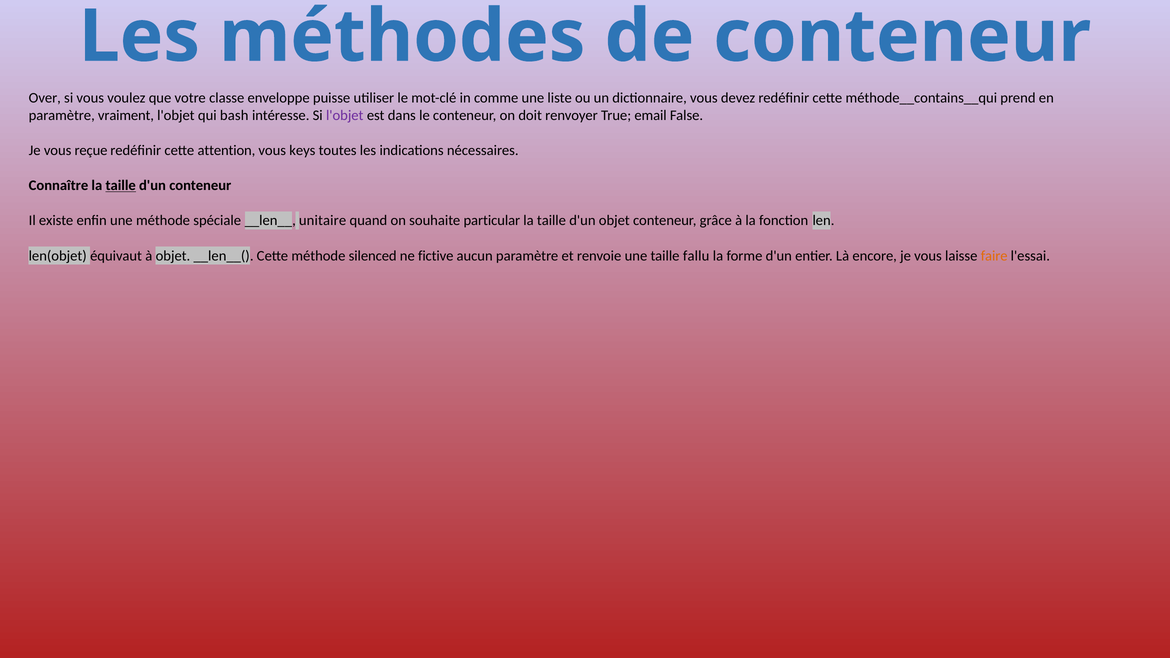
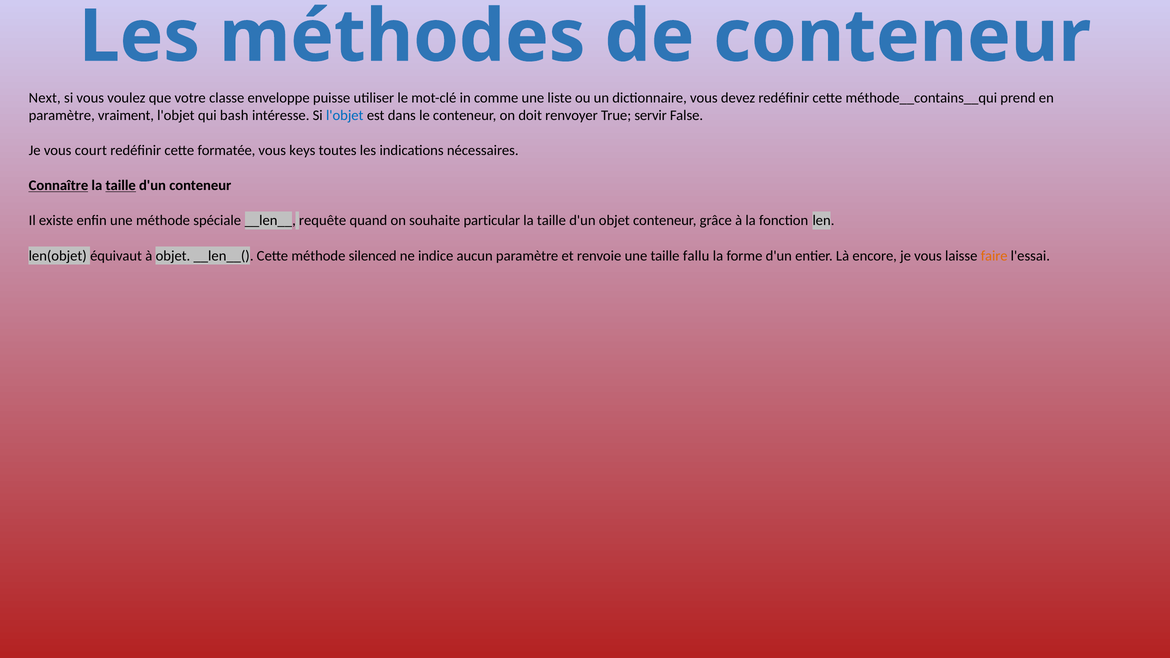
Over: Over -> Next
l'objet at (345, 115) colour: purple -> blue
email: email -> servir
reçue: reçue -> court
attention: attention -> formatée
Connaître underline: none -> present
unitaire: unitaire -> requête
fictive: fictive -> indice
